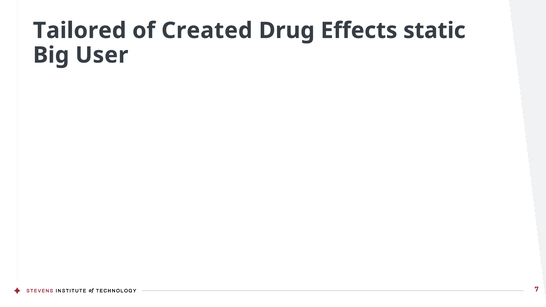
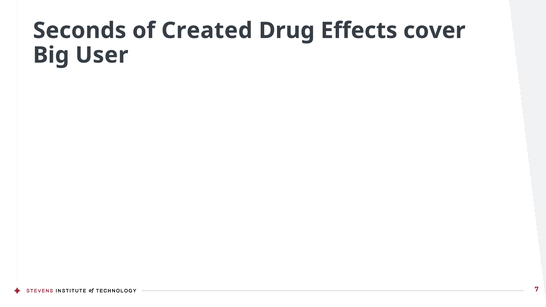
Tailored: Tailored -> Seconds
static: static -> cover
